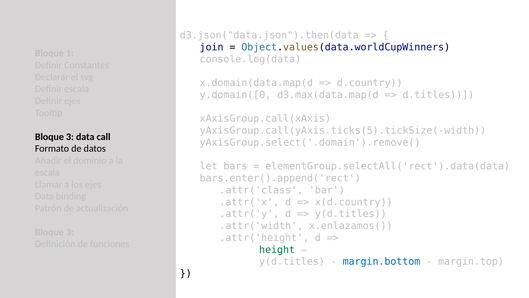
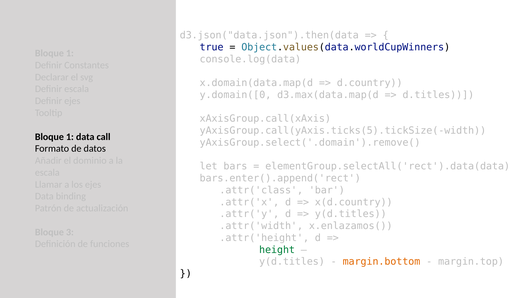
join: join -> true
3 at (70, 137): 3 -> 1
margin.bottom colour: blue -> orange
